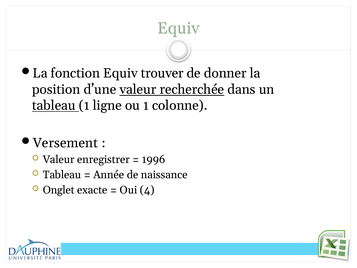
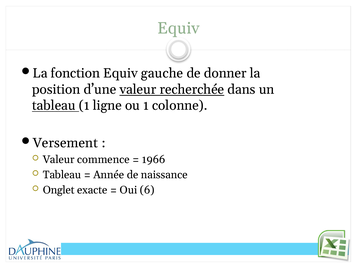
trouver: trouver -> gauche
enregistrer: enregistrer -> commence
1996: 1996 -> 1966
4: 4 -> 6
